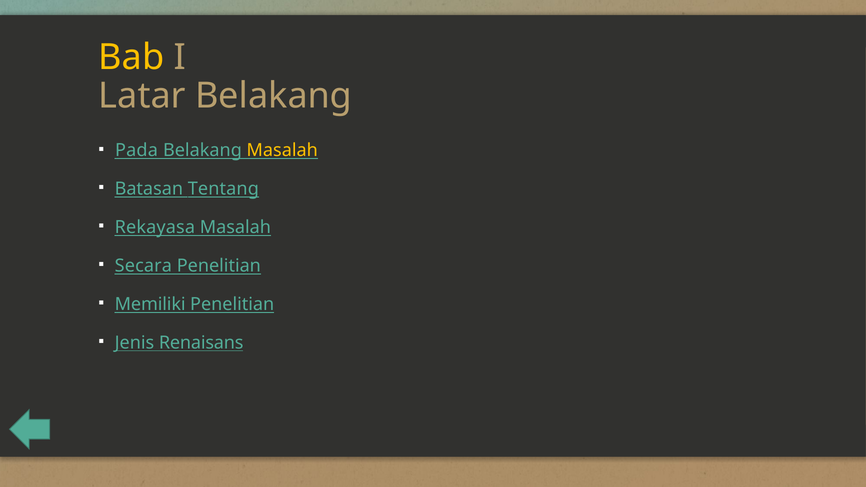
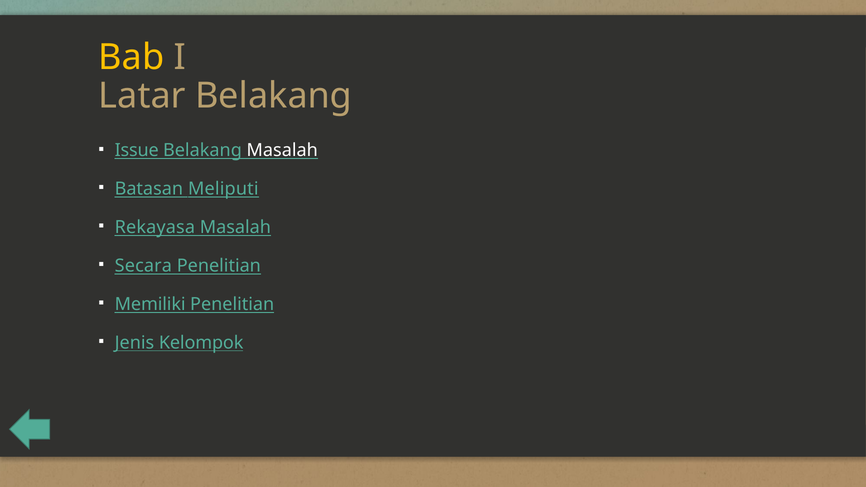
Pada: Pada -> Issue
Masalah at (282, 150) colour: yellow -> white
Tentang: Tentang -> Meliputi
Renaisans: Renaisans -> Kelompok
